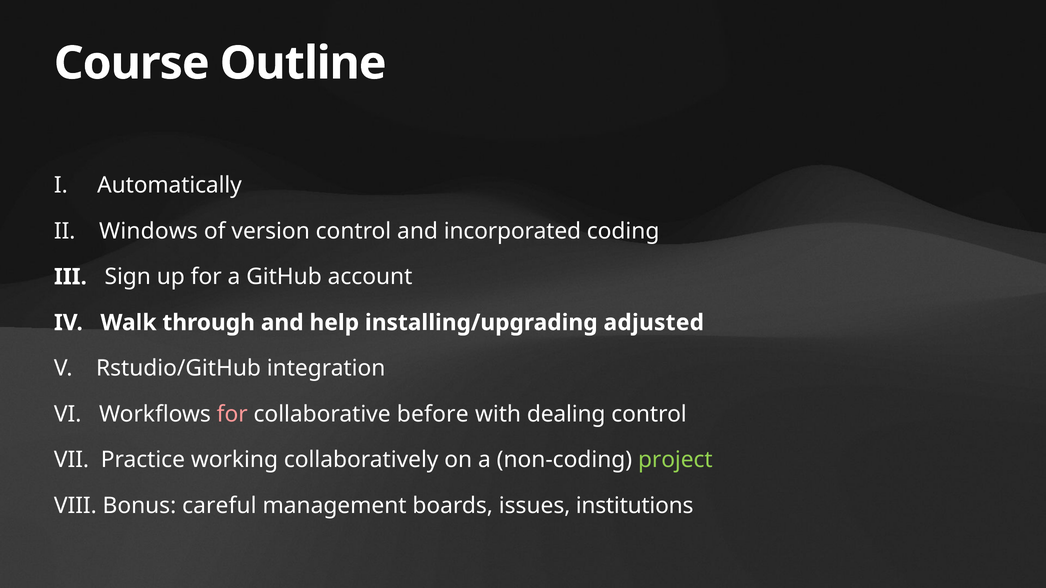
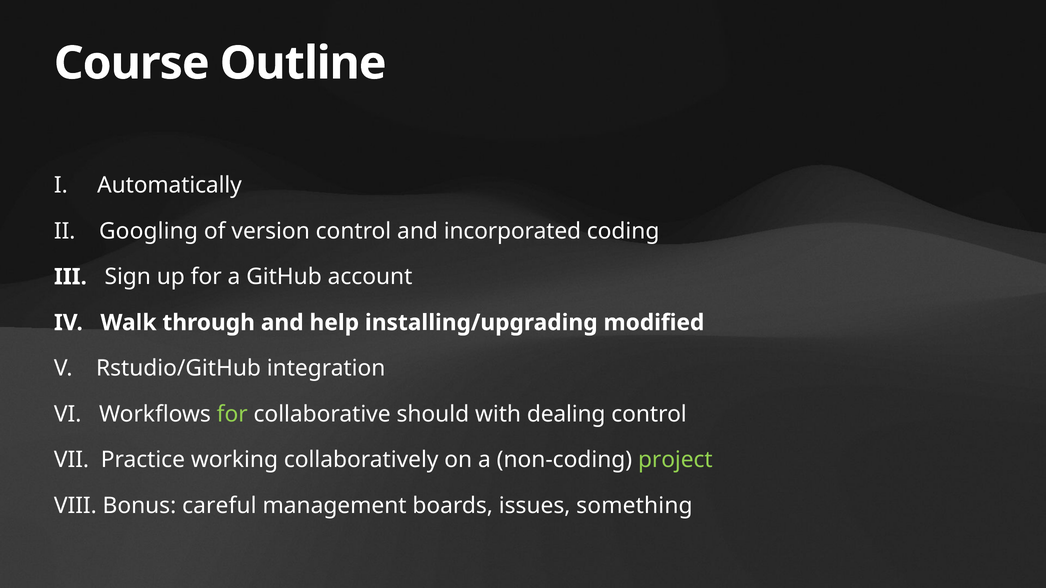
Windows: Windows -> Googling
adjusted: adjusted -> modified
for at (232, 414) colour: pink -> light green
before: before -> should
institutions: institutions -> something
